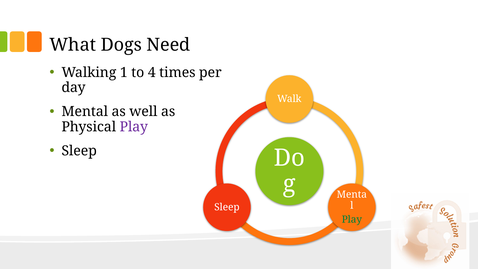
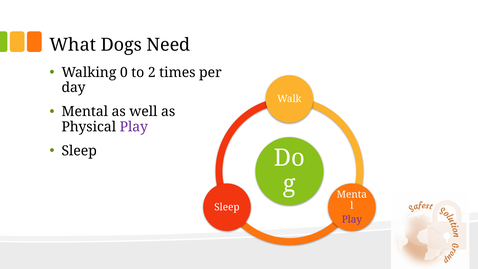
1: 1 -> 0
4: 4 -> 2
Play at (352, 220) colour: green -> purple
